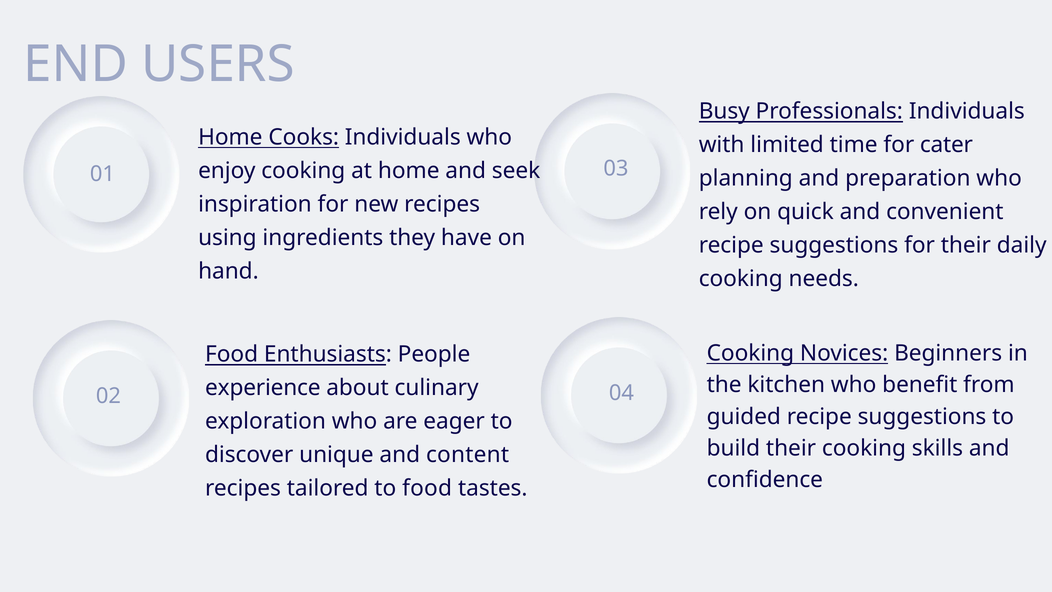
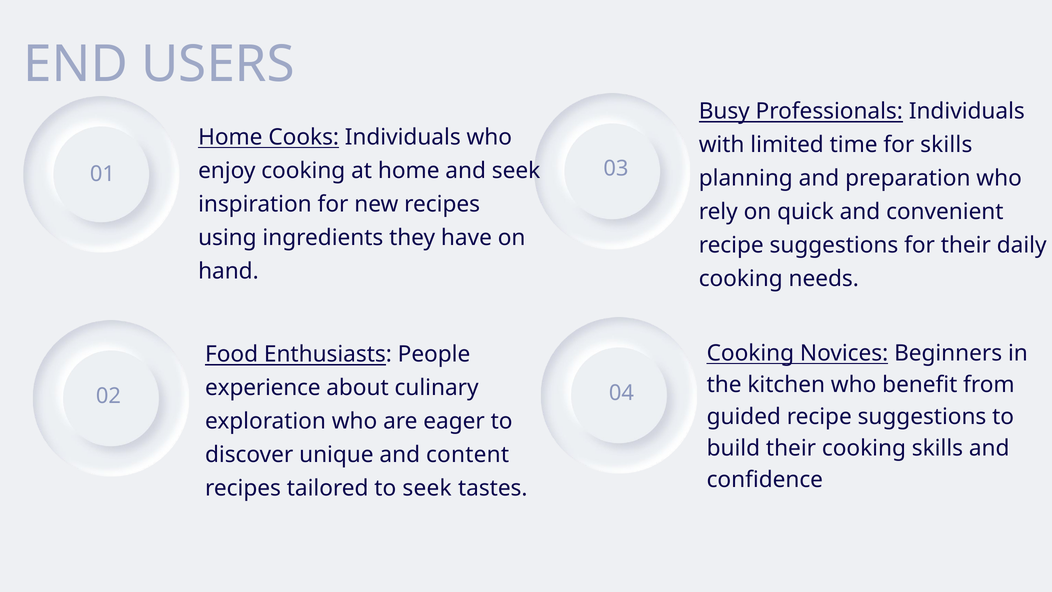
for cater: cater -> skills
to food: food -> seek
